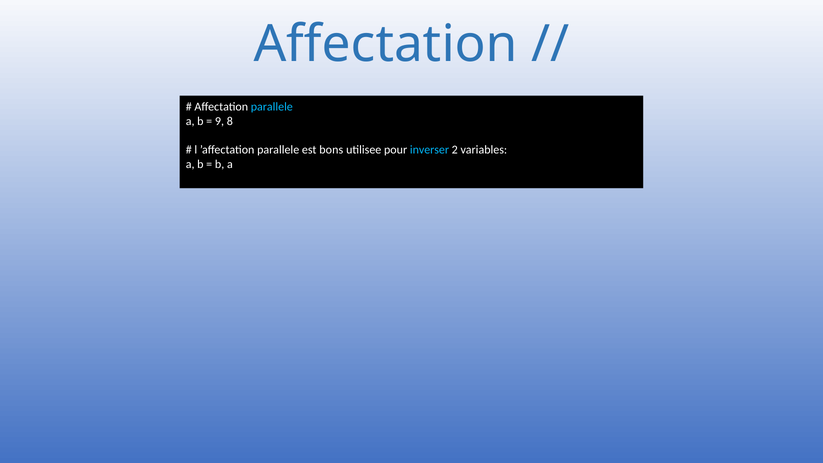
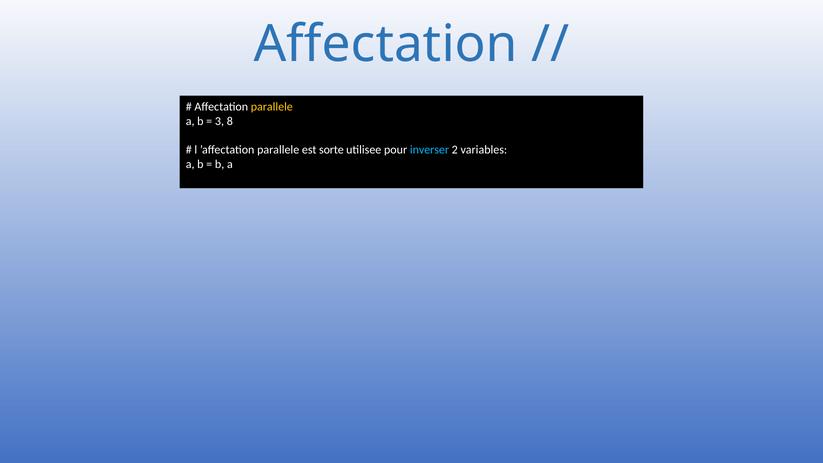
parallele at (272, 107) colour: light blue -> yellow
9: 9 -> 3
bons: bons -> sorte
